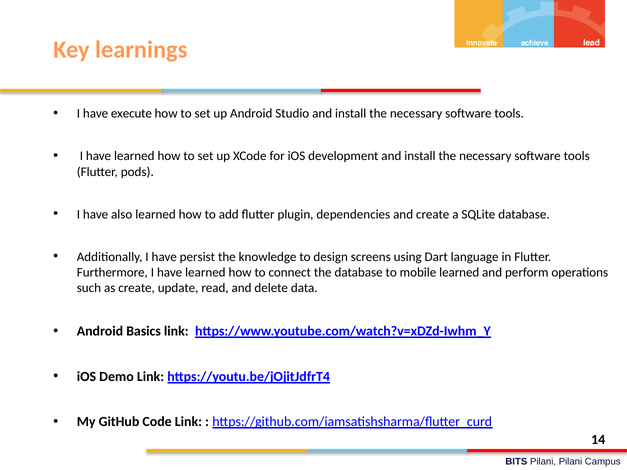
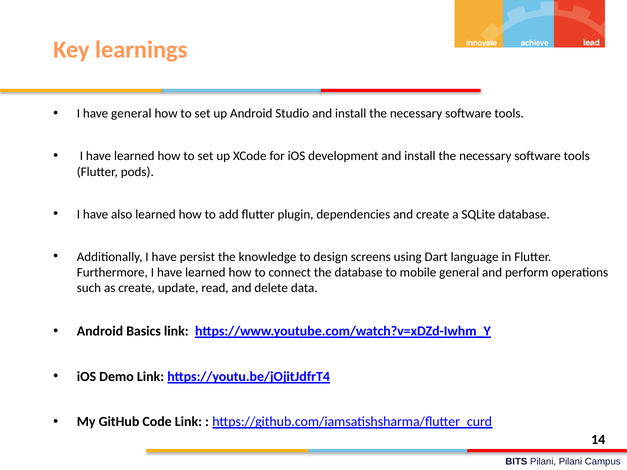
have execute: execute -> general
mobile learned: learned -> general
